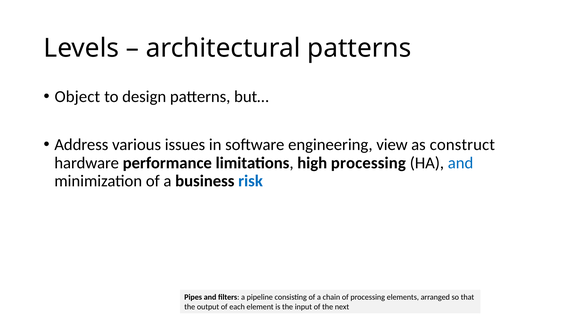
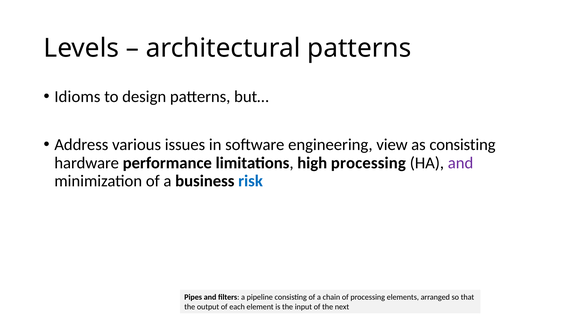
Object: Object -> Idioms
as construct: construct -> consisting
and at (461, 163) colour: blue -> purple
